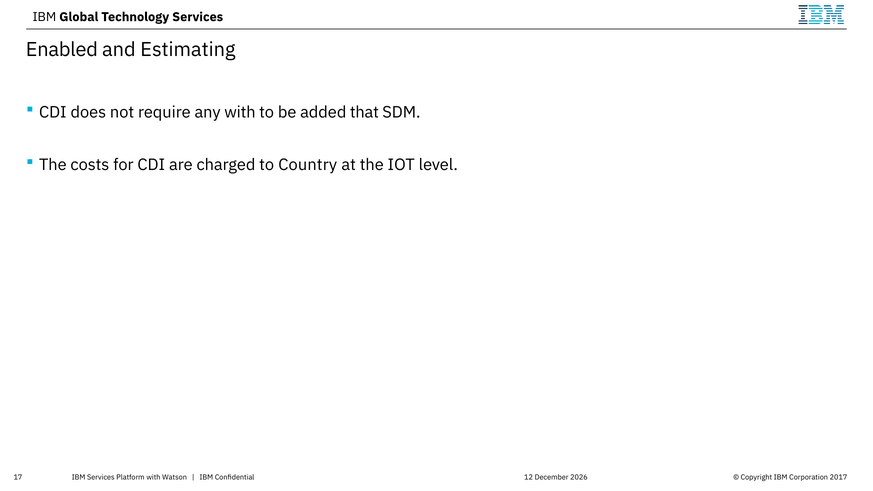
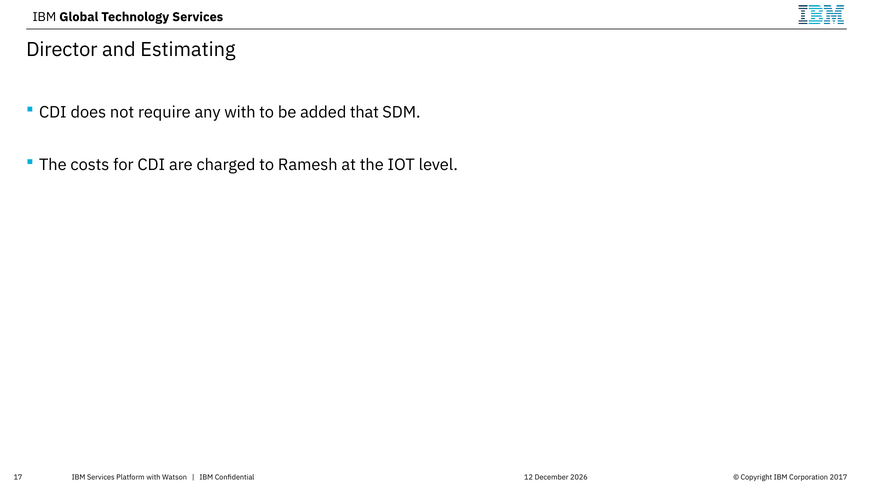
Enabled: Enabled -> Director
Country: Country -> Ramesh
